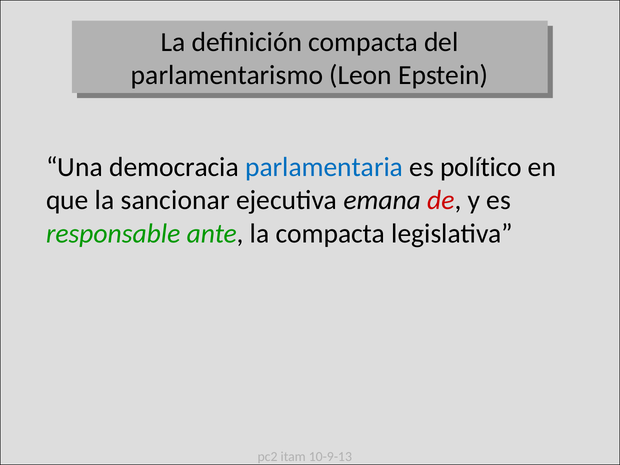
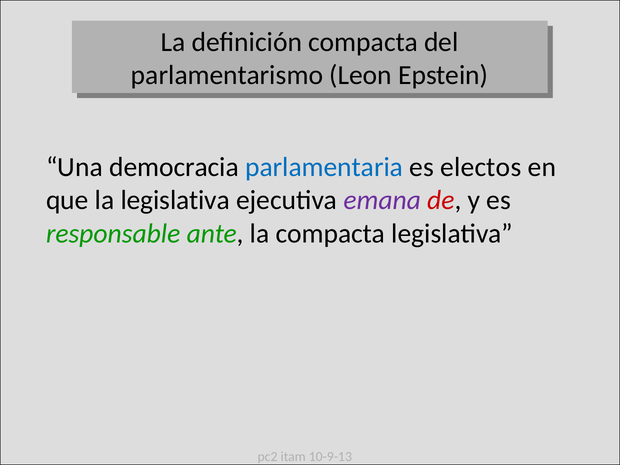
político: político -> electos
la sancionar: sancionar -> legislativa
emana colour: black -> purple
